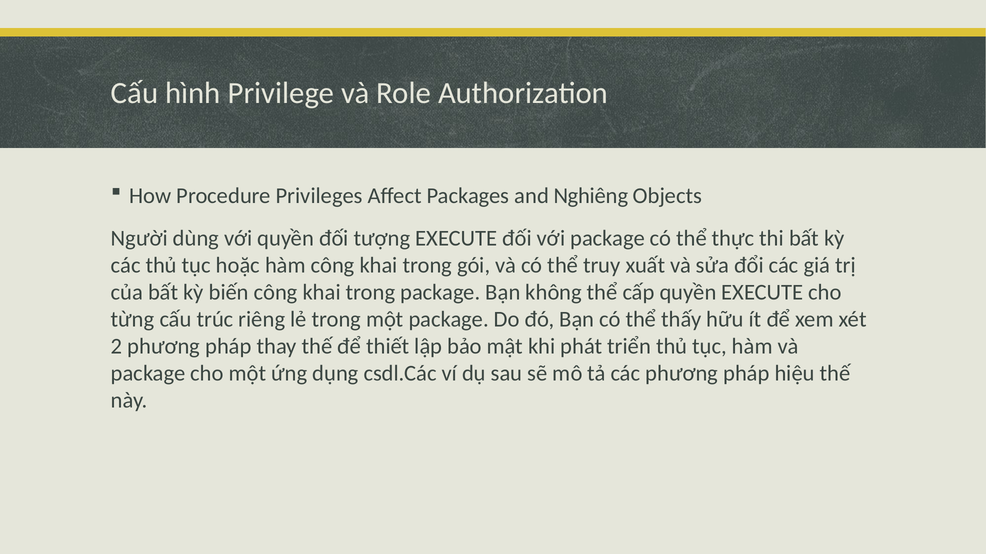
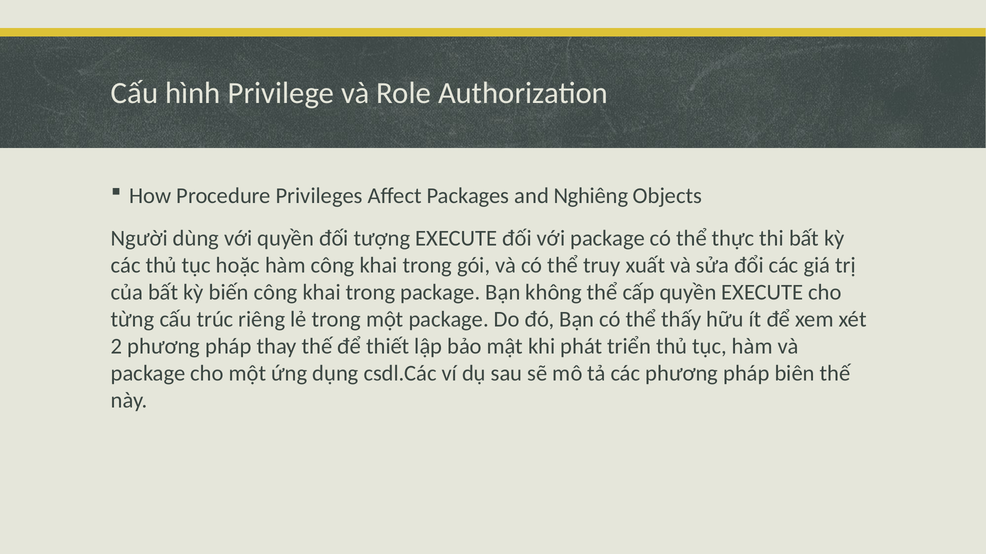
hiệu: hiệu -> biên
